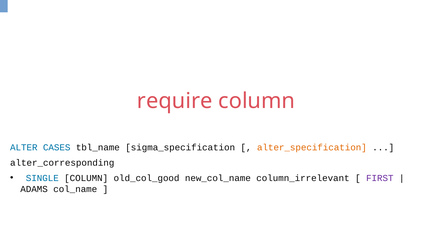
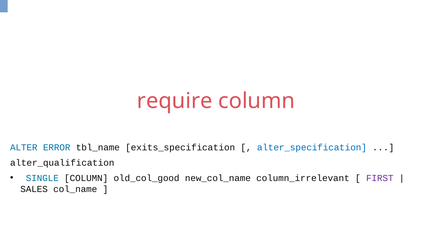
CASES: CASES -> ERROR
sigma_specification: sigma_specification -> exits_specification
alter_specification colour: orange -> blue
alter_corresponding: alter_corresponding -> alter_qualification
ADAMS: ADAMS -> SALES
